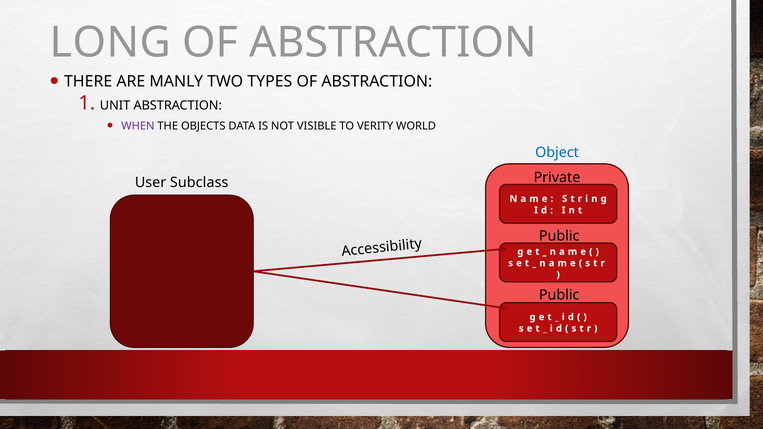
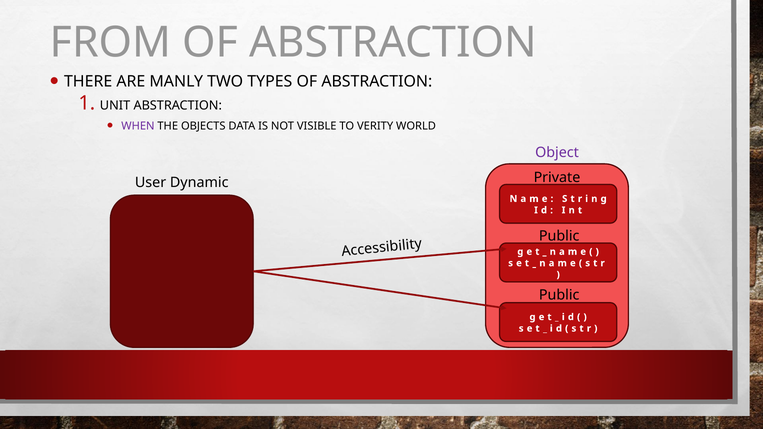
LONG: LONG -> FROM
Object colour: blue -> purple
Subclass: Subclass -> Dynamic
